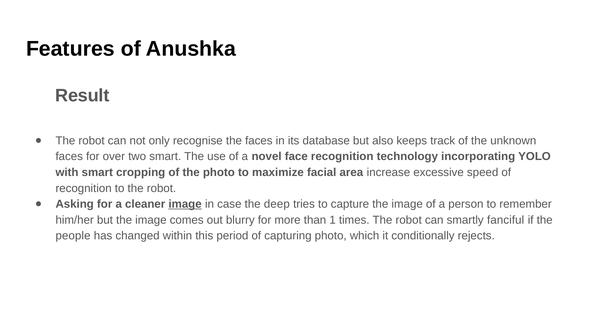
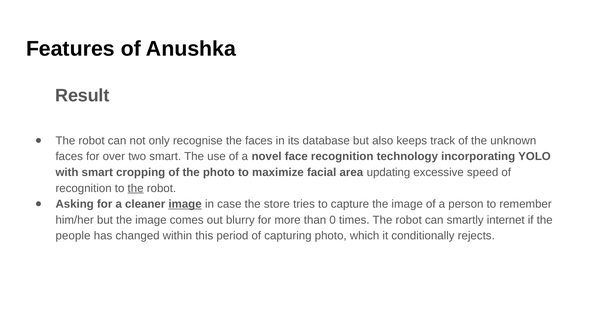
increase: increase -> updating
the at (136, 188) underline: none -> present
deep: deep -> store
1: 1 -> 0
fanciful: fanciful -> internet
